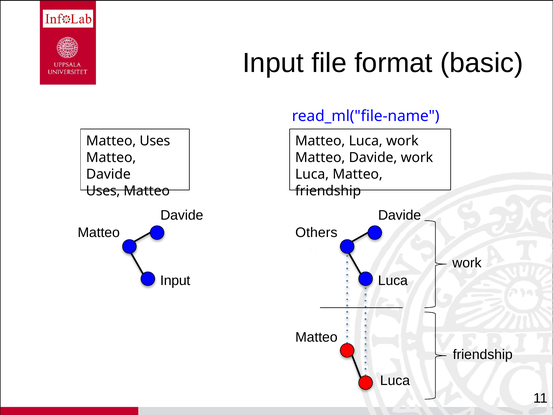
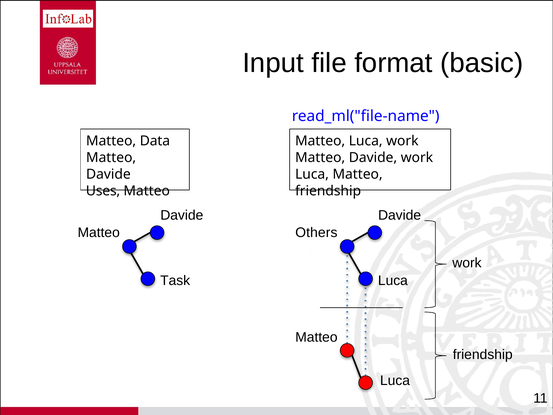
Matteo Uses: Uses -> Data
Input at (175, 280): Input -> Task
